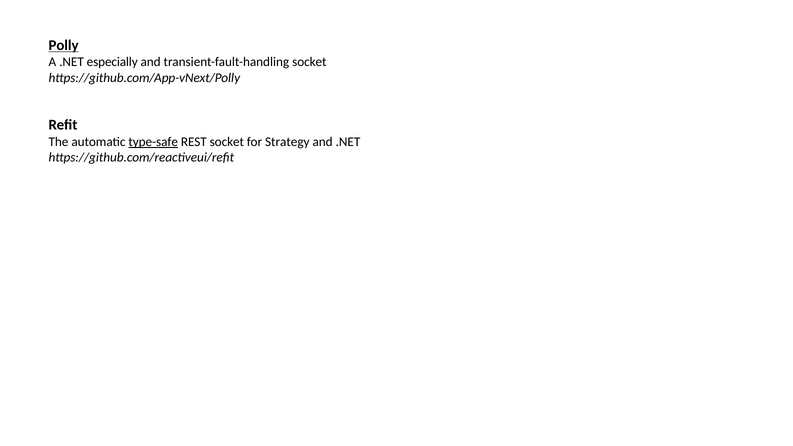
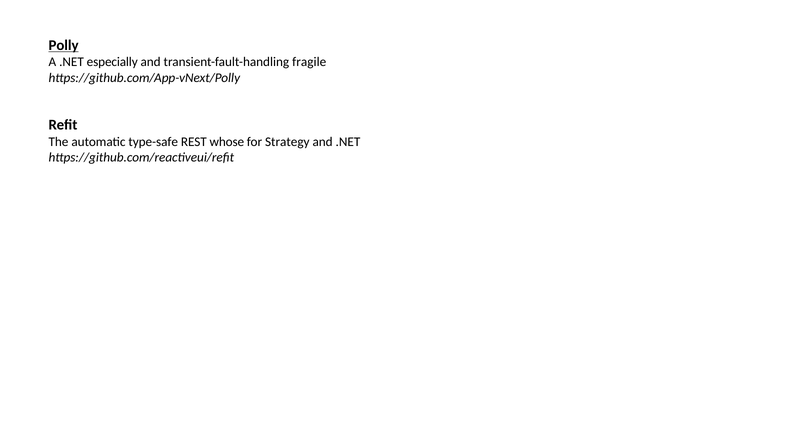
transient-fault-handling socket: socket -> fragile
type-safe underline: present -> none
REST socket: socket -> whose
